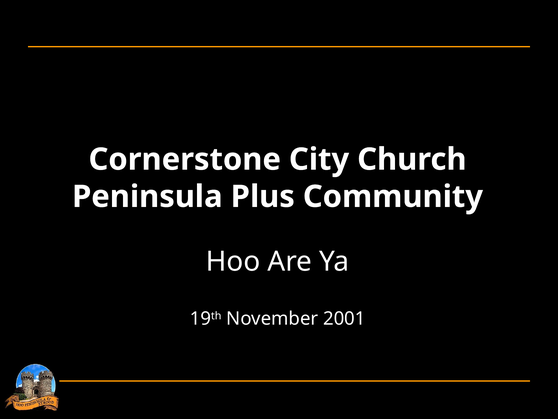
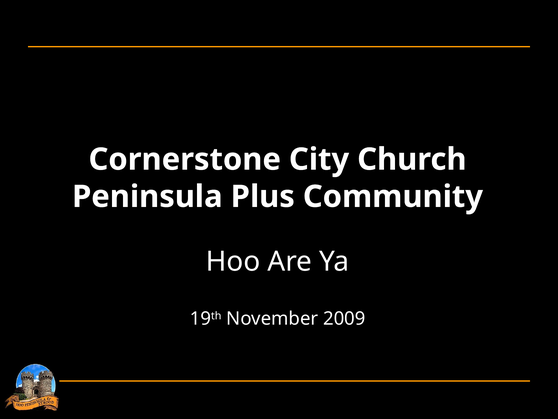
2001: 2001 -> 2009
